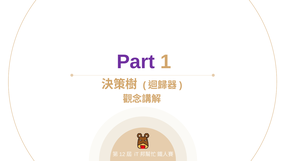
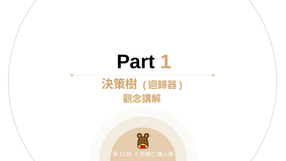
Part colour: purple -> black
